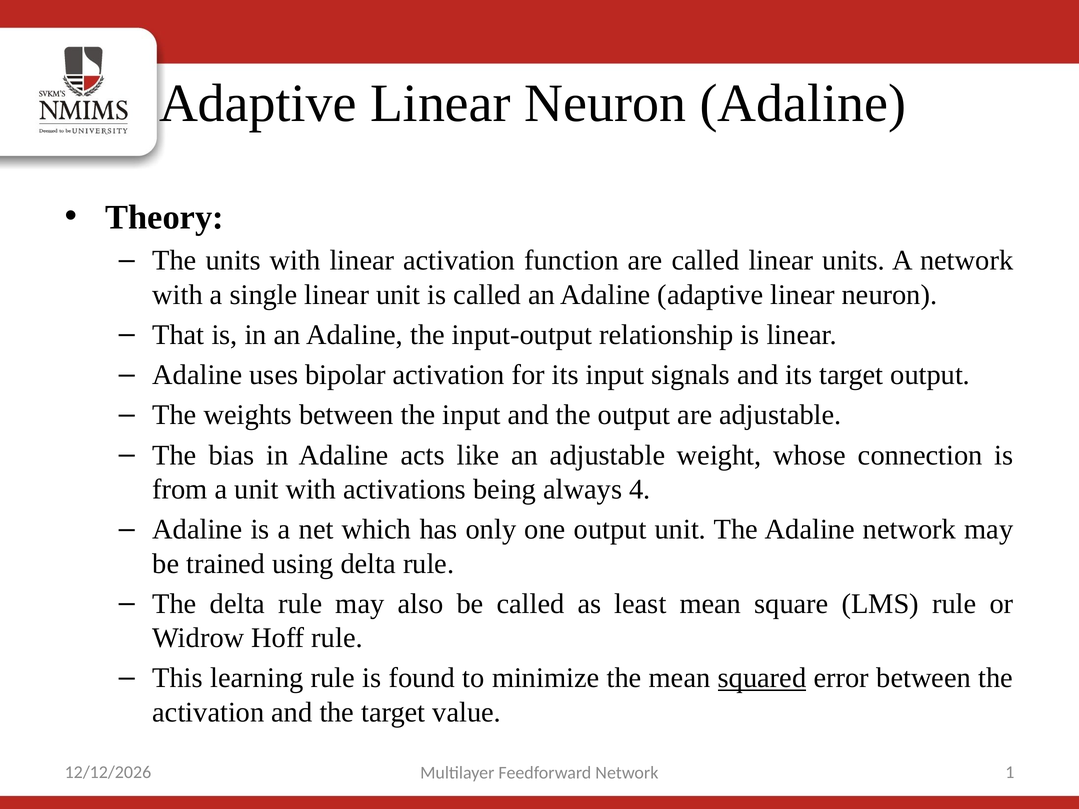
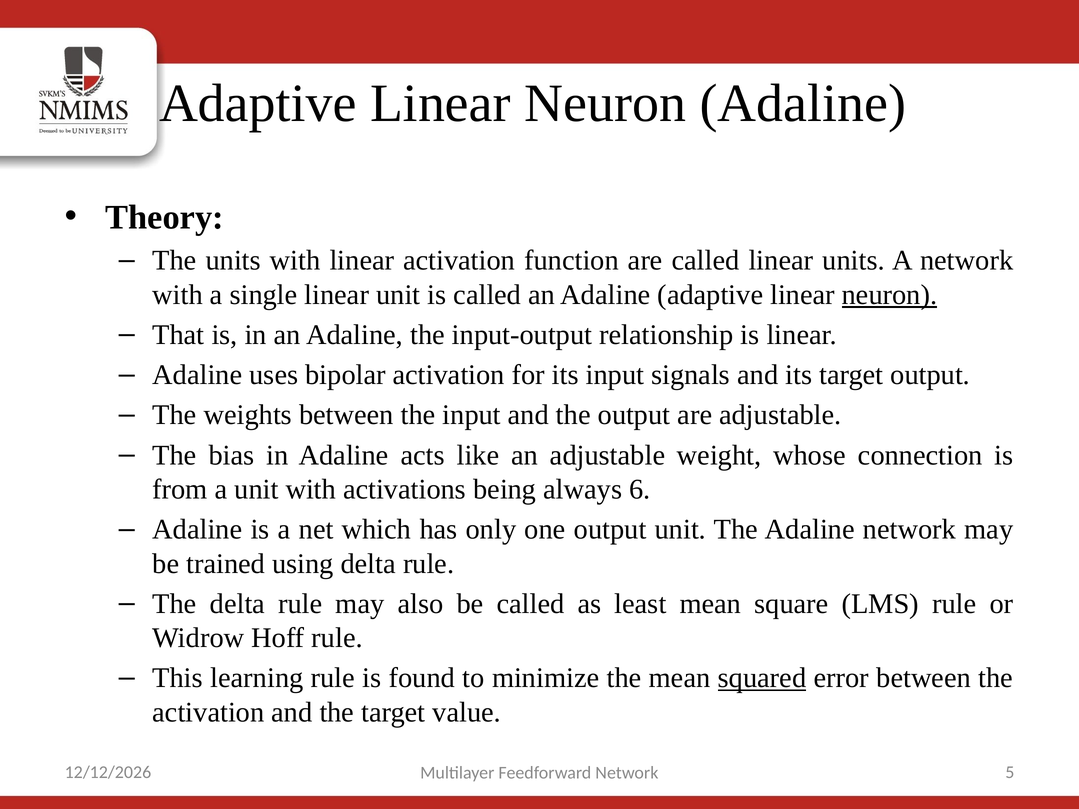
neuron at (890, 295) underline: none -> present
4: 4 -> 6
1: 1 -> 5
